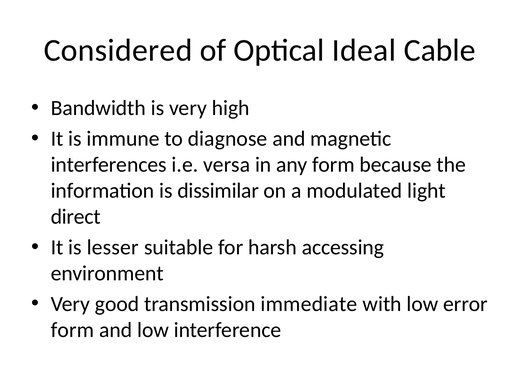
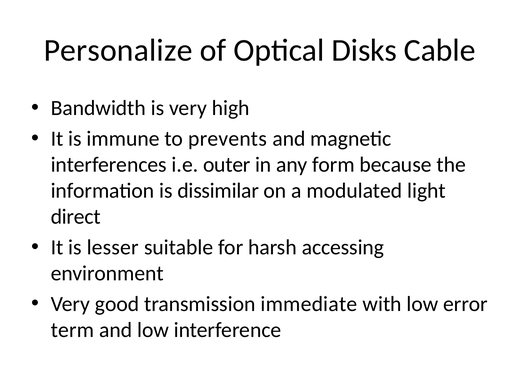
Considered: Considered -> Personalize
Ideal: Ideal -> Disks
diagnose: diagnose -> prevents
versa: versa -> outer
form at (72, 330): form -> term
